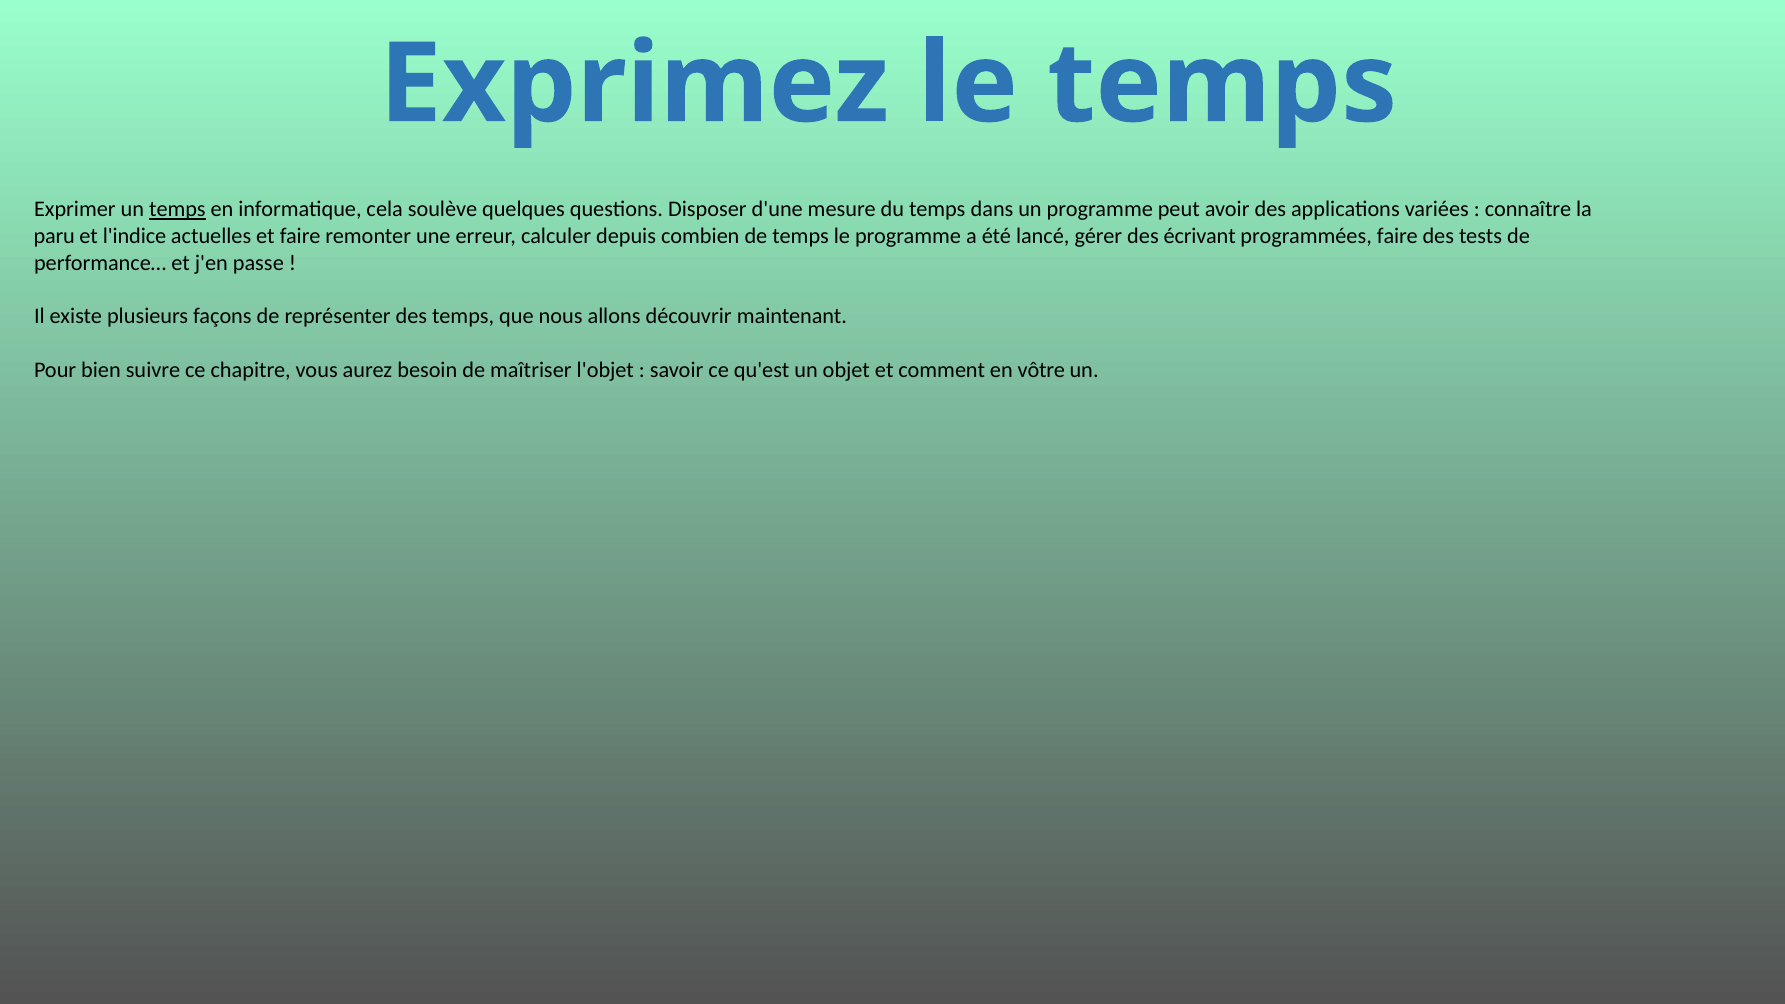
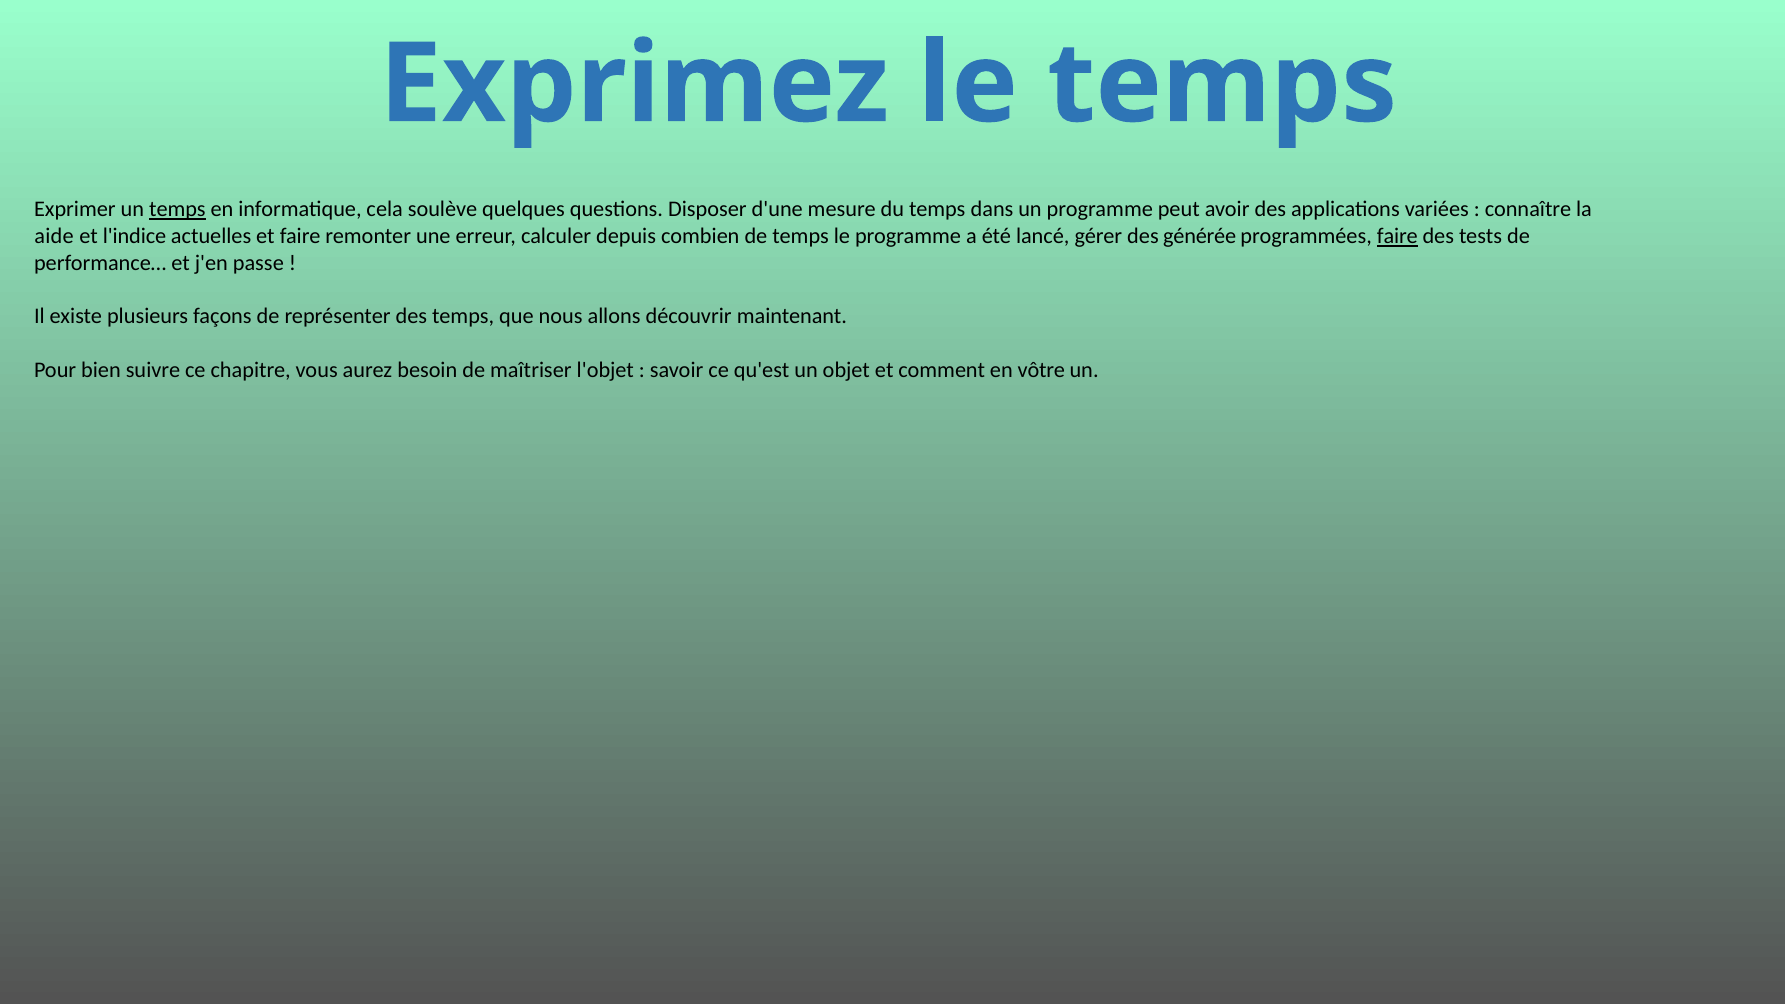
paru: paru -> aide
écrivant: écrivant -> générée
faire at (1397, 236) underline: none -> present
